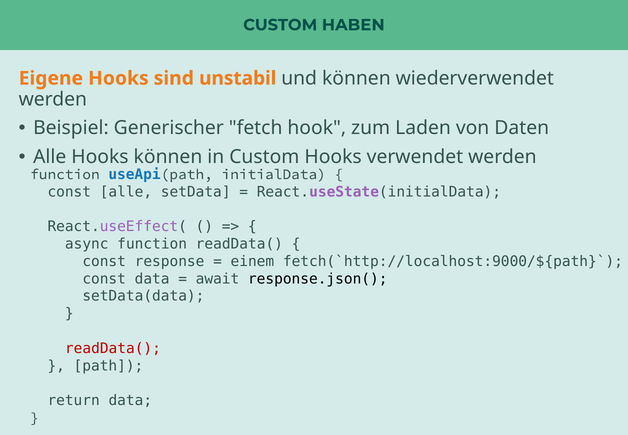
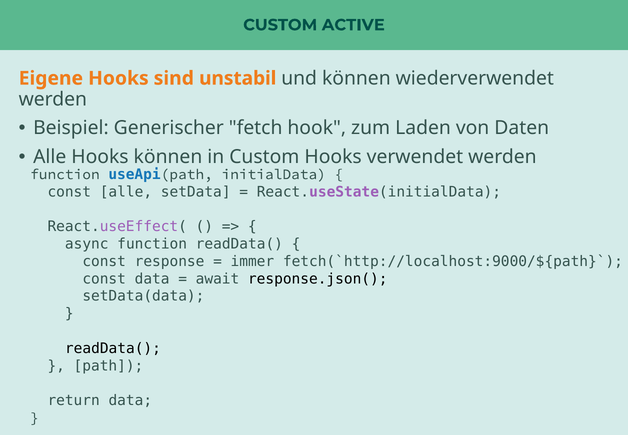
HABEN: HABEN -> ACTIVE
einem: einem -> immer
readData( at (113, 348) colour: red -> black
